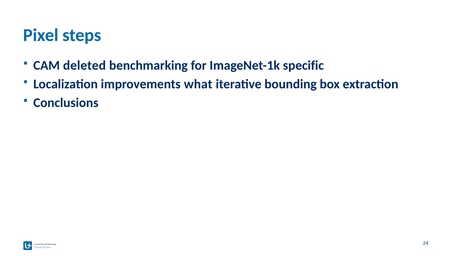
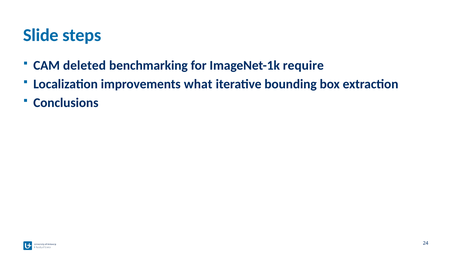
Pixel: Pixel -> Slide
specific: specific -> require
